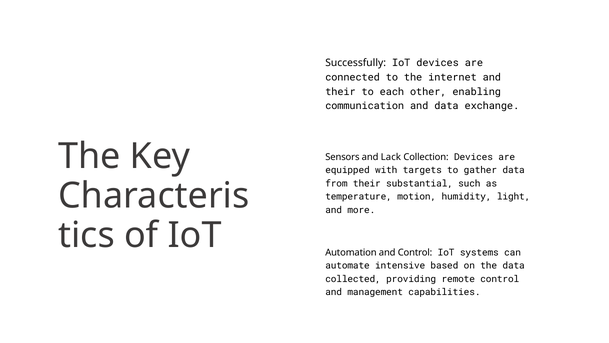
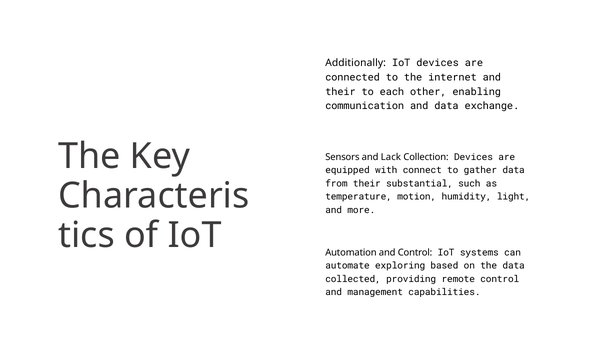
Successfully: Successfully -> Additionally
targets: targets -> connect
intensive: intensive -> exploring
